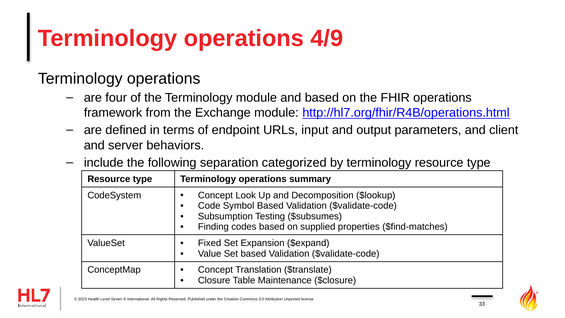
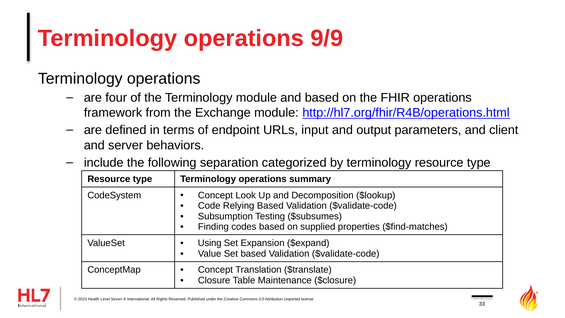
4/9: 4/9 -> 9/9
Symbol: Symbol -> Relying
Fixed: Fixed -> Using
